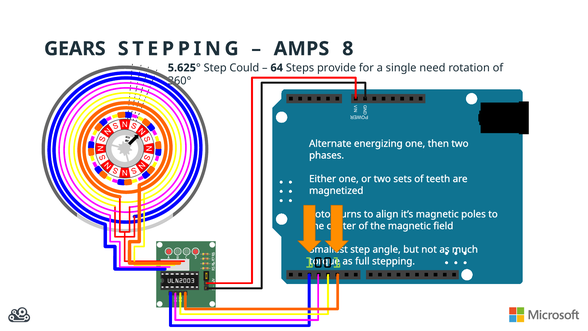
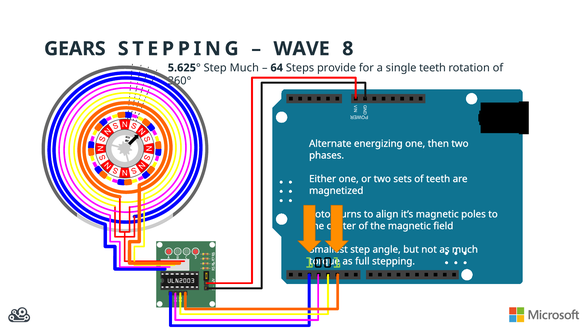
AMPS: AMPS -> WAVE
Could at (244, 68): Could -> Much
single need: need -> teeth
